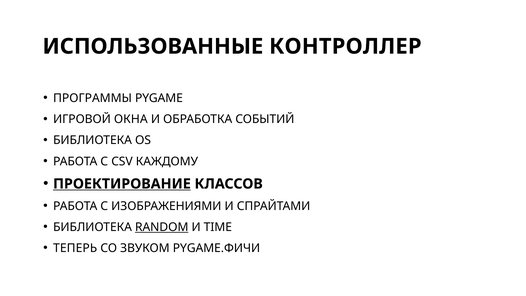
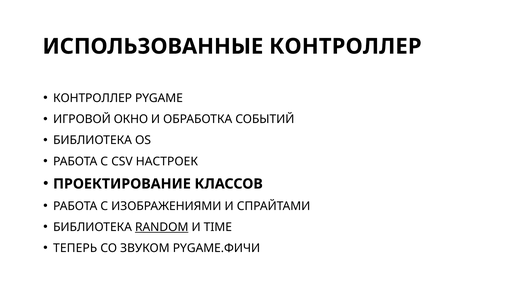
ПРОГРАММЫ at (93, 98): ПРОГРАММЫ -> КОНТРОЛЛЕР
ОКНА: ОКНА -> ОКНО
КАЖДОМУ: КАЖДОМУ -> НАСТРОЕК
ПРОЕКТИРОВАНИЕ underline: present -> none
